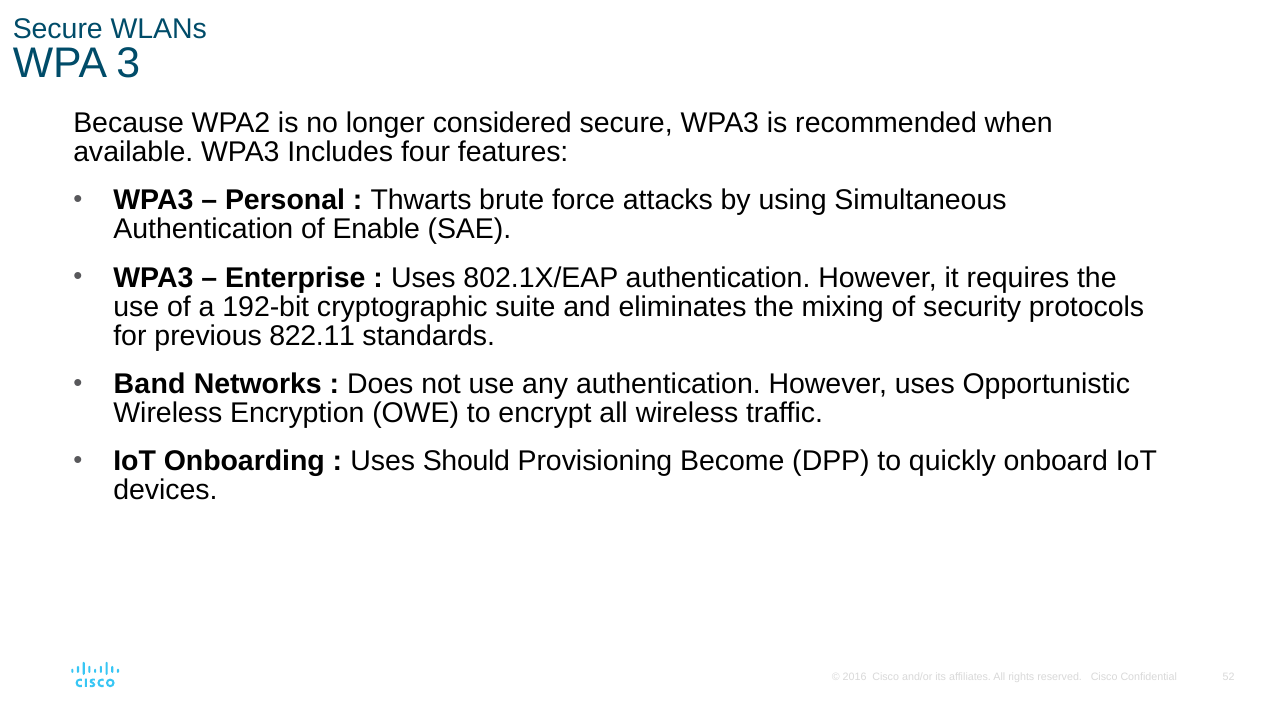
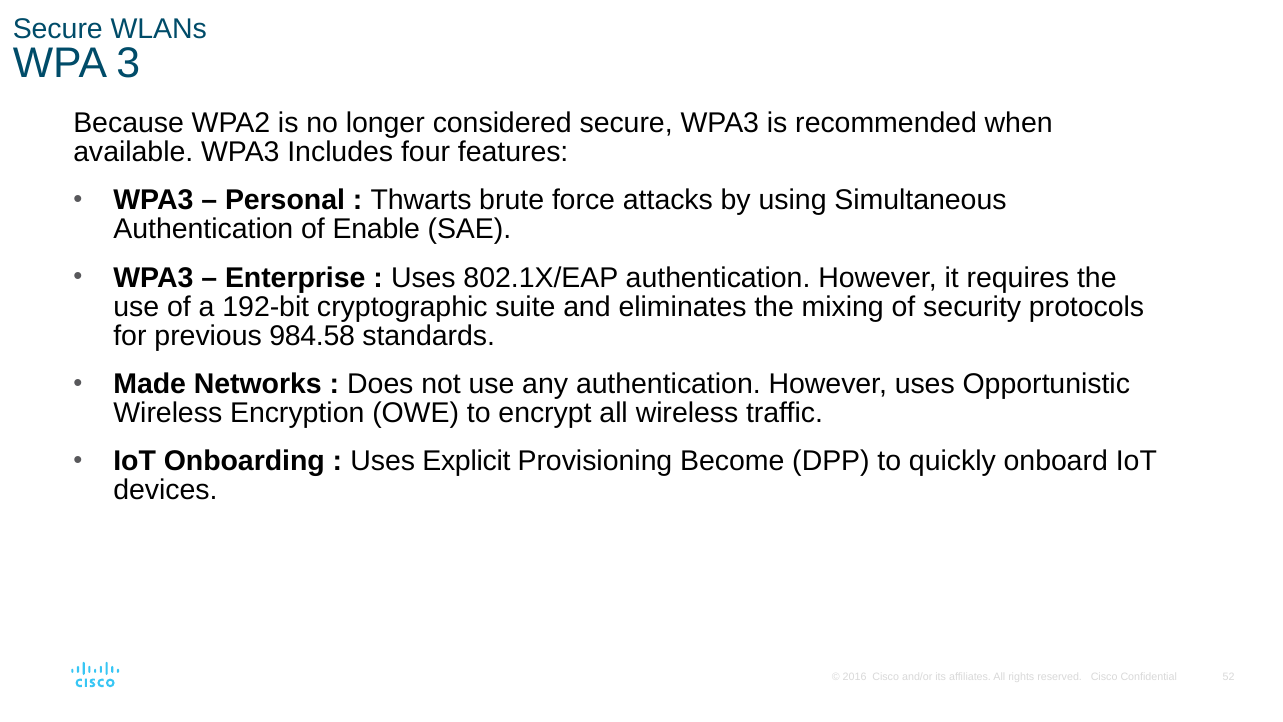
822.11: 822.11 -> 984.58
Band: Band -> Made
Should: Should -> Explicit
